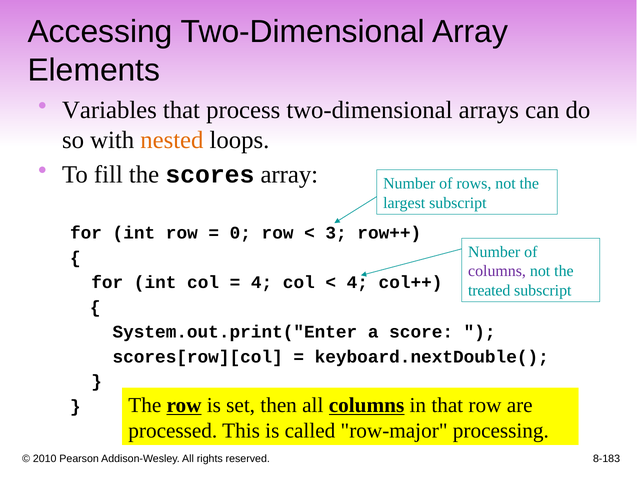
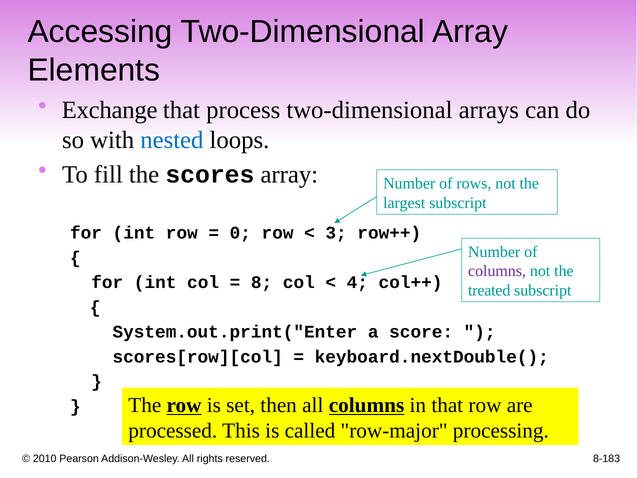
Variables: Variables -> Exchange
nested colour: orange -> blue
4 at (262, 282): 4 -> 8
